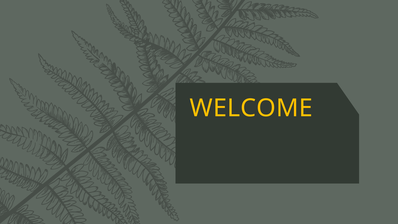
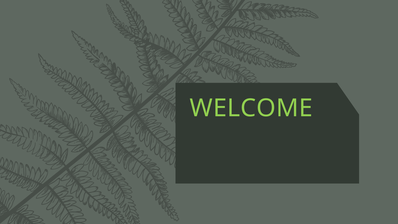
WELCOME colour: yellow -> light green
